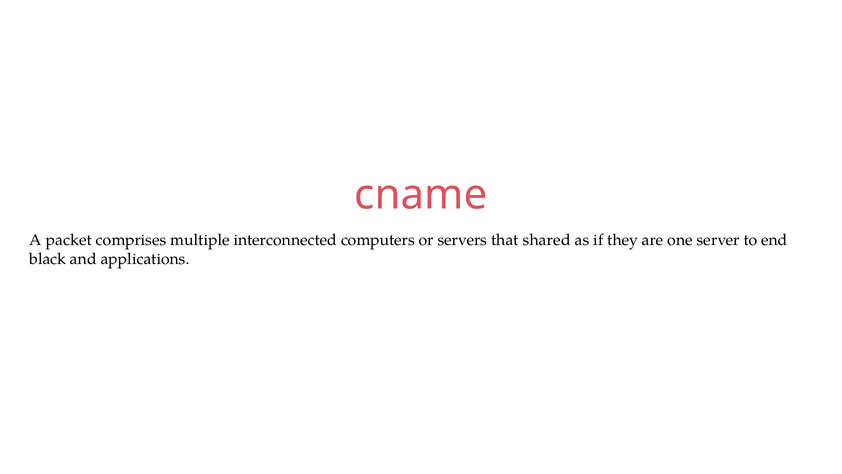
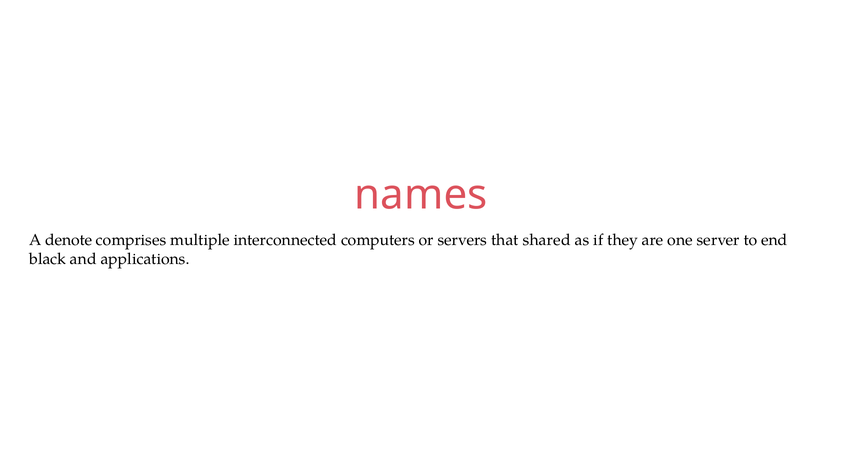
cname: cname -> names
packet: packet -> denote
